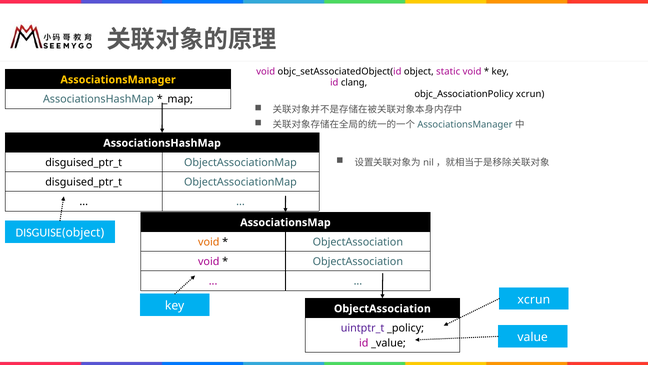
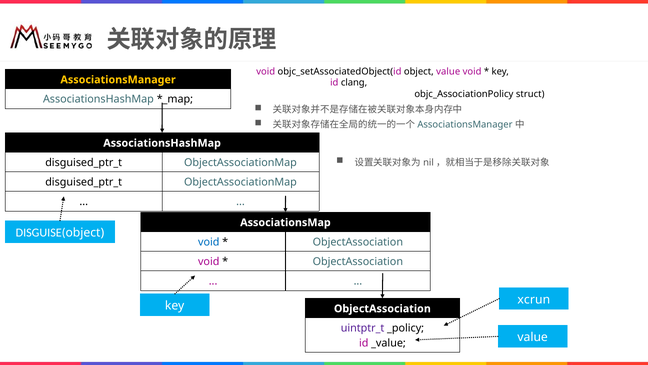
object static: static -> value
objc_AssociationPolicy xcrun: xcrun -> struct
void at (209, 242) colour: orange -> blue
